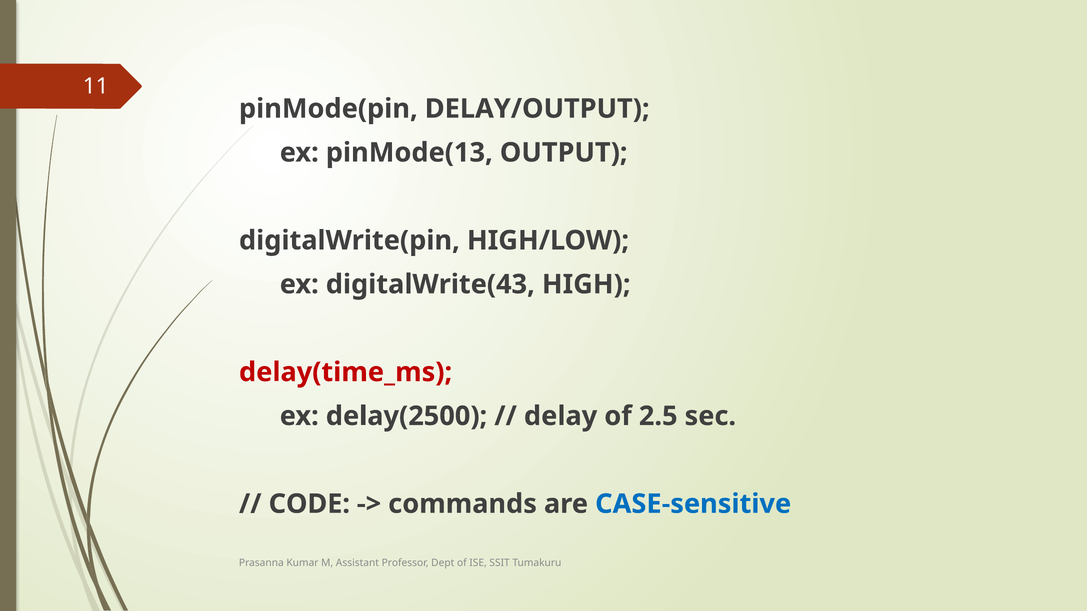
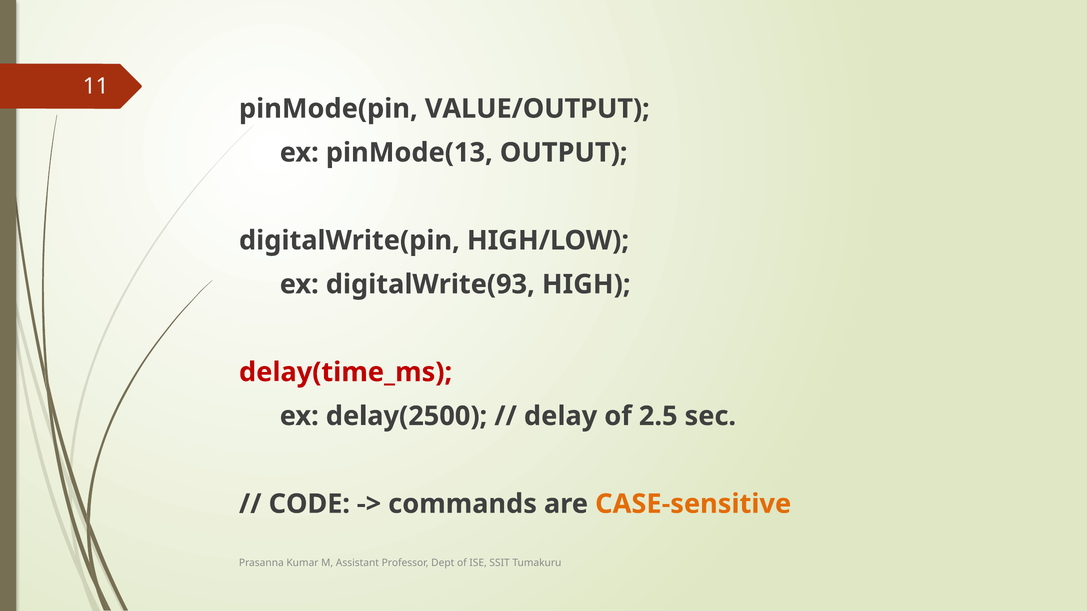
DELAY/OUTPUT: DELAY/OUTPUT -> VALUE/OUTPUT
digitalWrite(43: digitalWrite(43 -> digitalWrite(93
CASE-sensitive colour: blue -> orange
